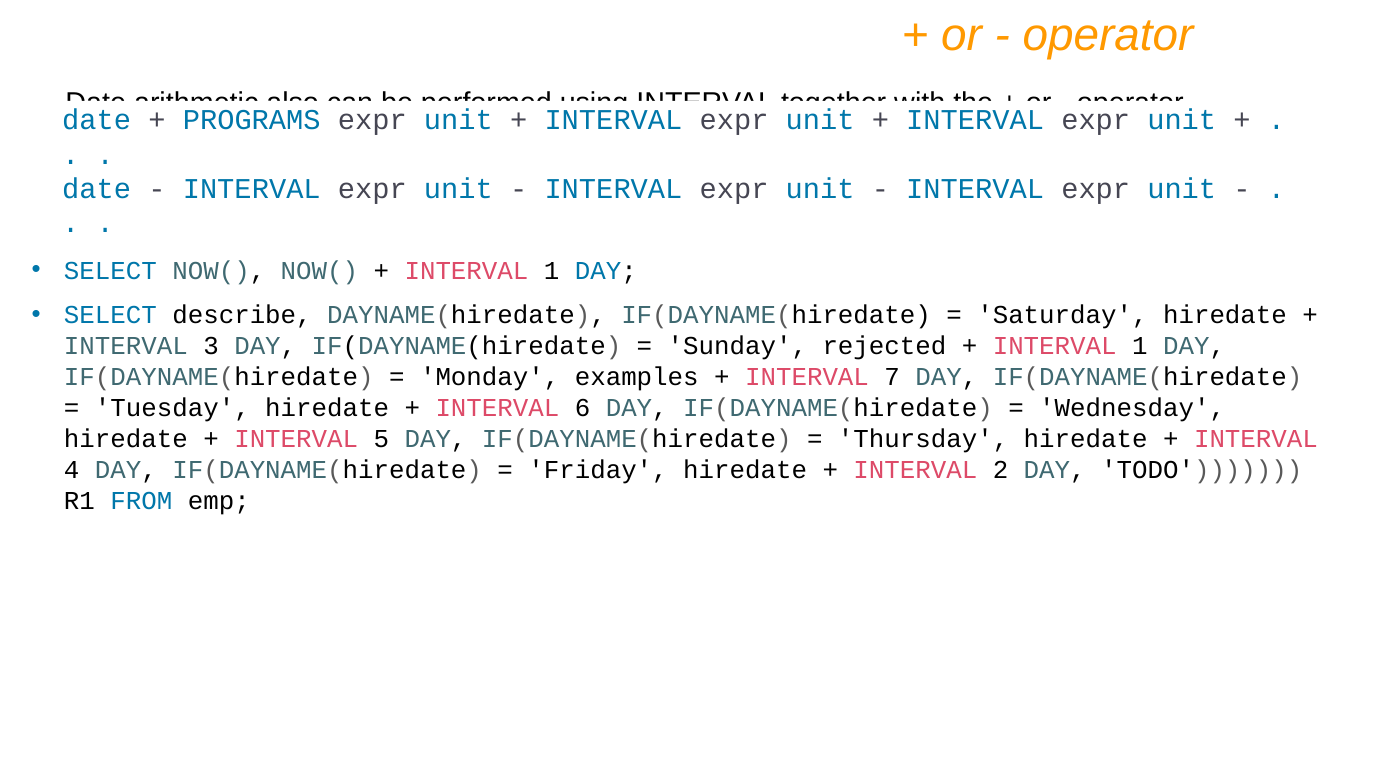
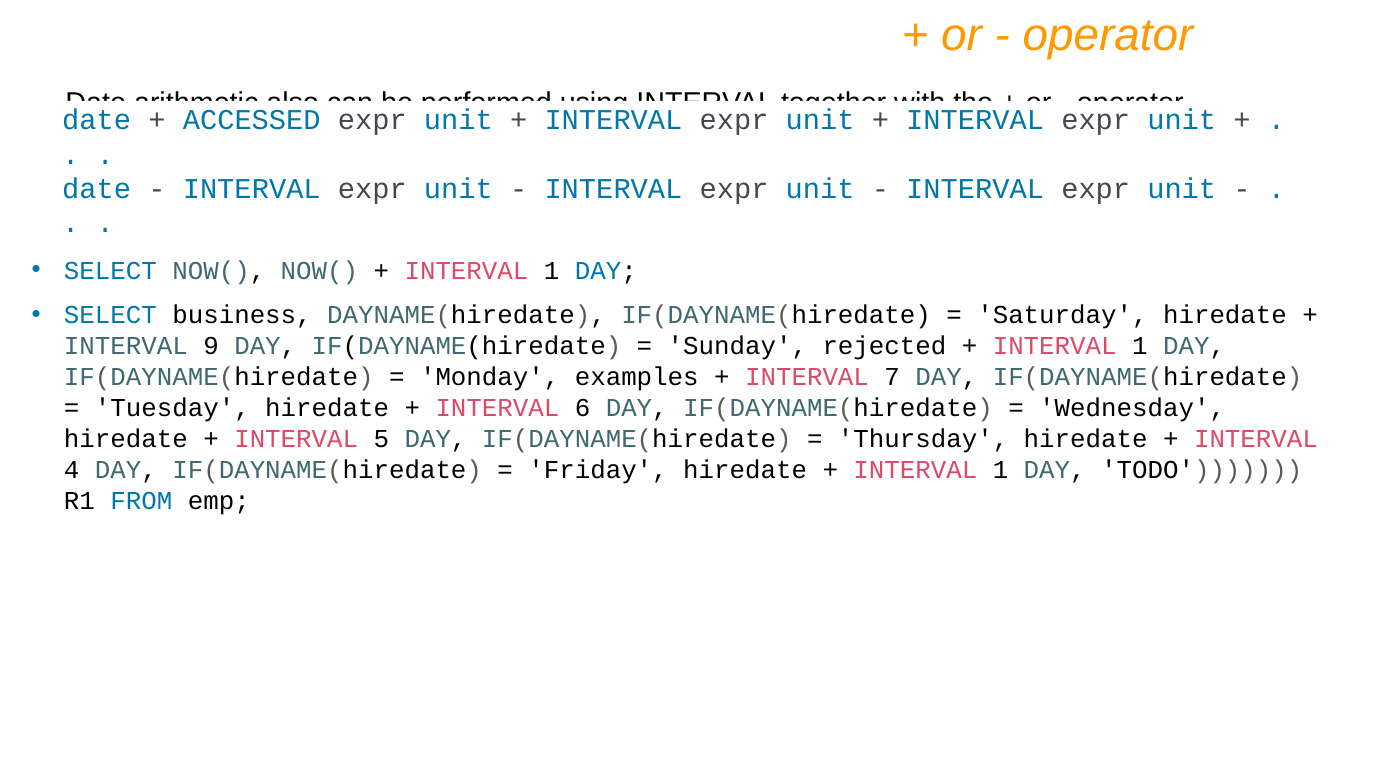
PROGRAMS: PROGRAMS -> ACCESSED
describe: describe -> business
3: 3 -> 9
2 at (1001, 470): 2 -> 1
